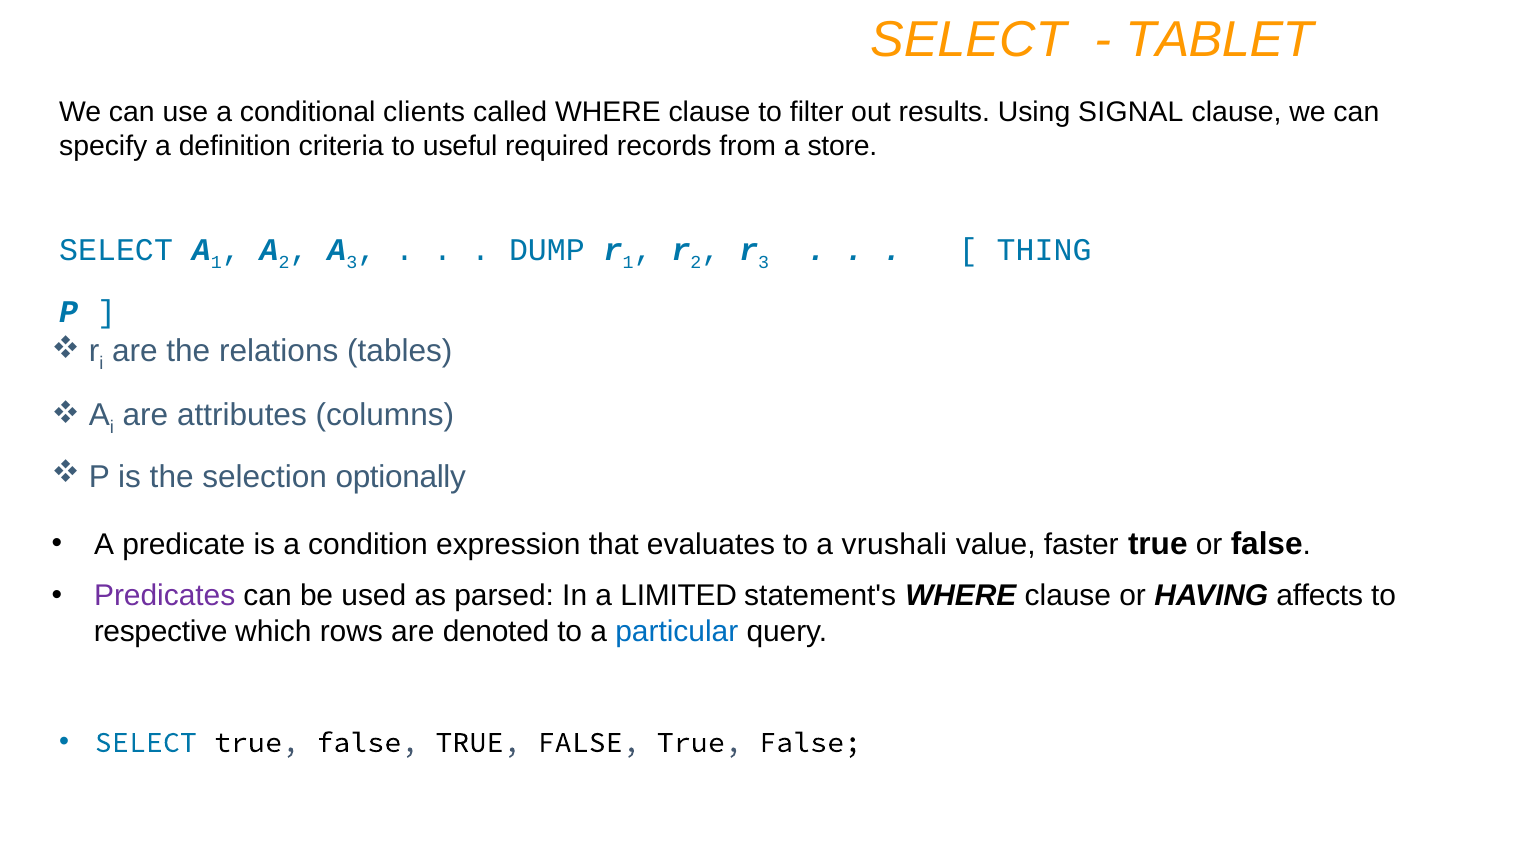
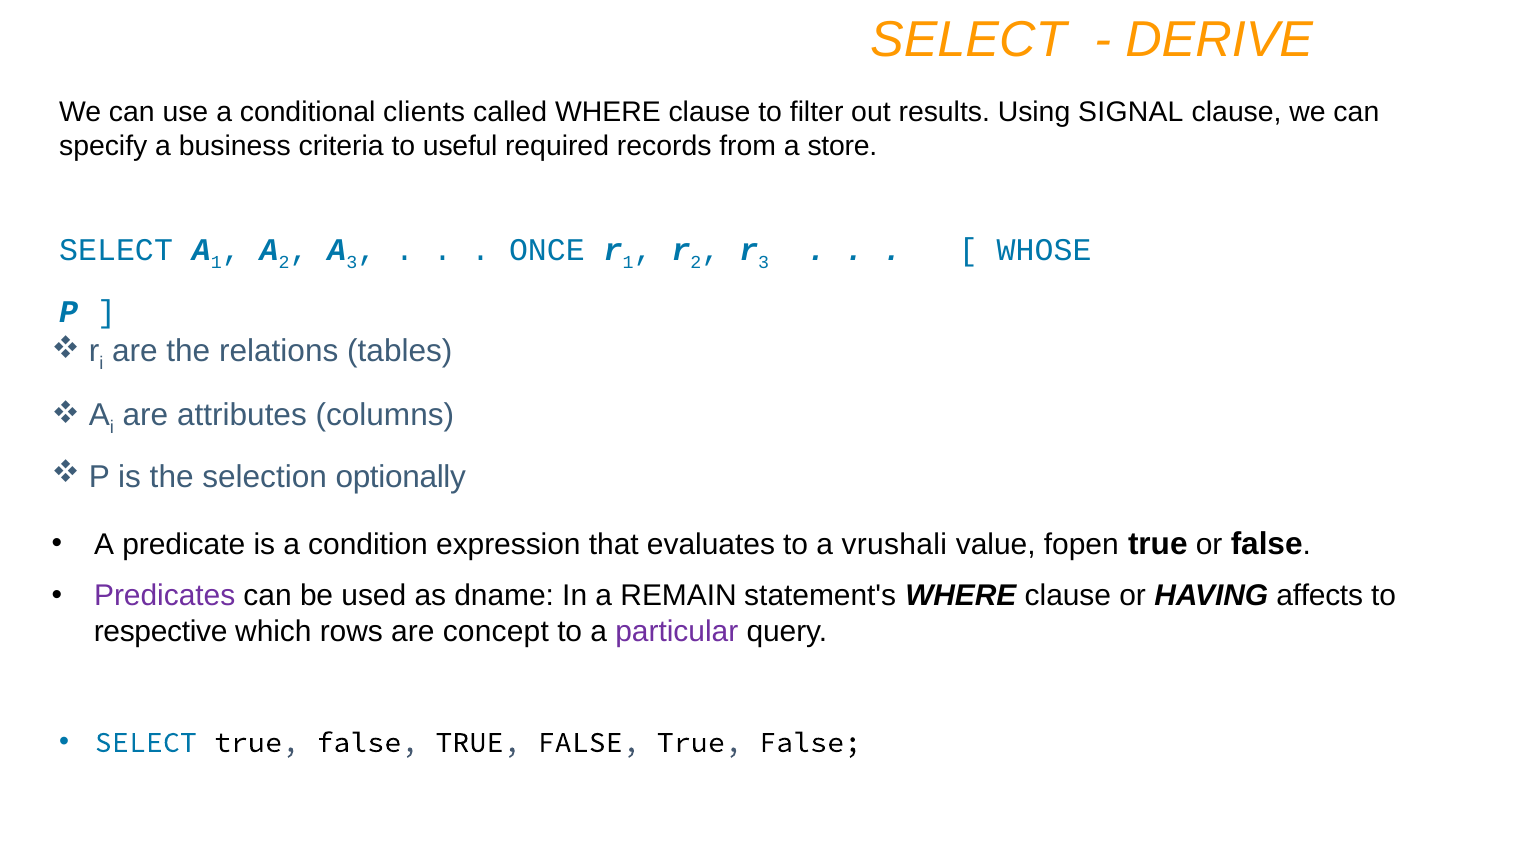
TABLET: TABLET -> DERIVE
definition: definition -> business
DUMP: DUMP -> ONCE
THING: THING -> WHOSE
faster: faster -> fopen
parsed: parsed -> dname
LIMITED: LIMITED -> REMAIN
denoted: denoted -> concept
particular colour: blue -> purple
